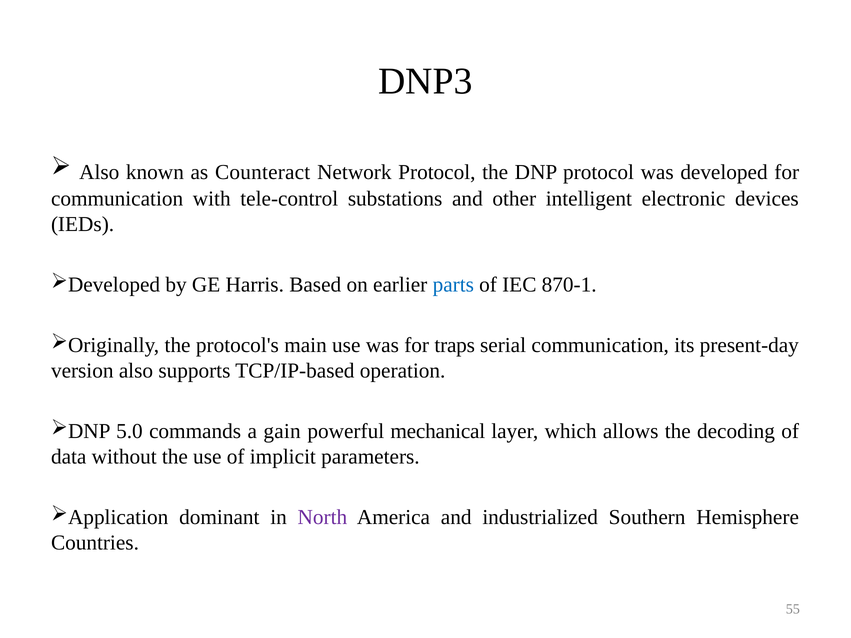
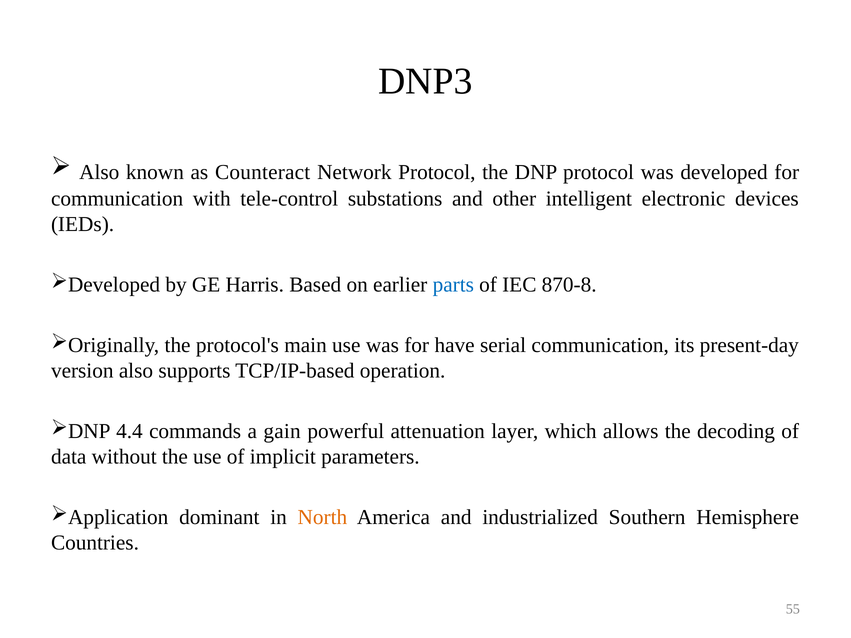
870-1: 870-1 -> 870-8
traps: traps -> have
5.0: 5.0 -> 4.4
mechanical: mechanical -> attenuation
North colour: purple -> orange
